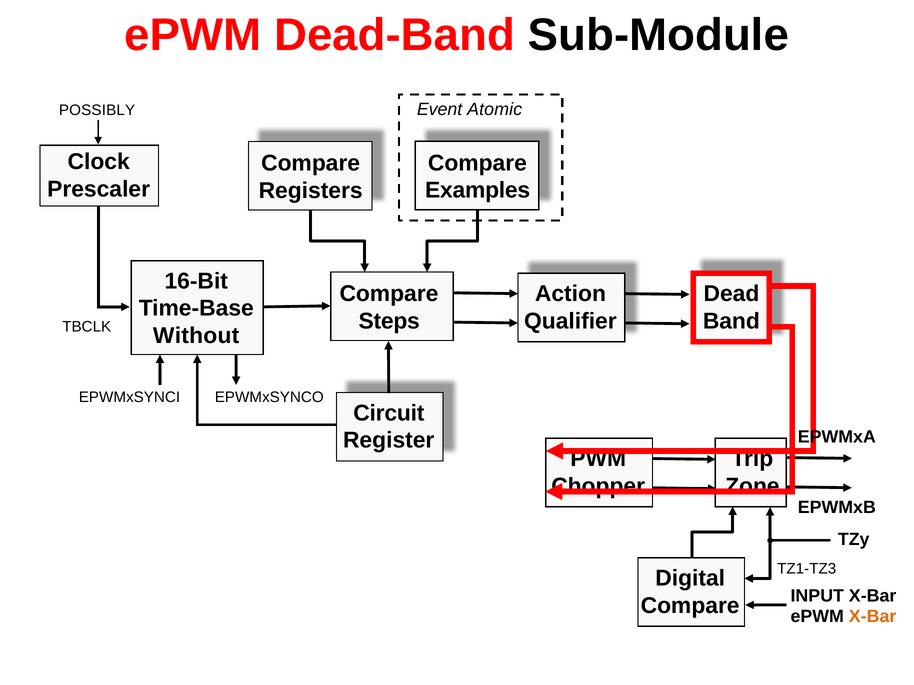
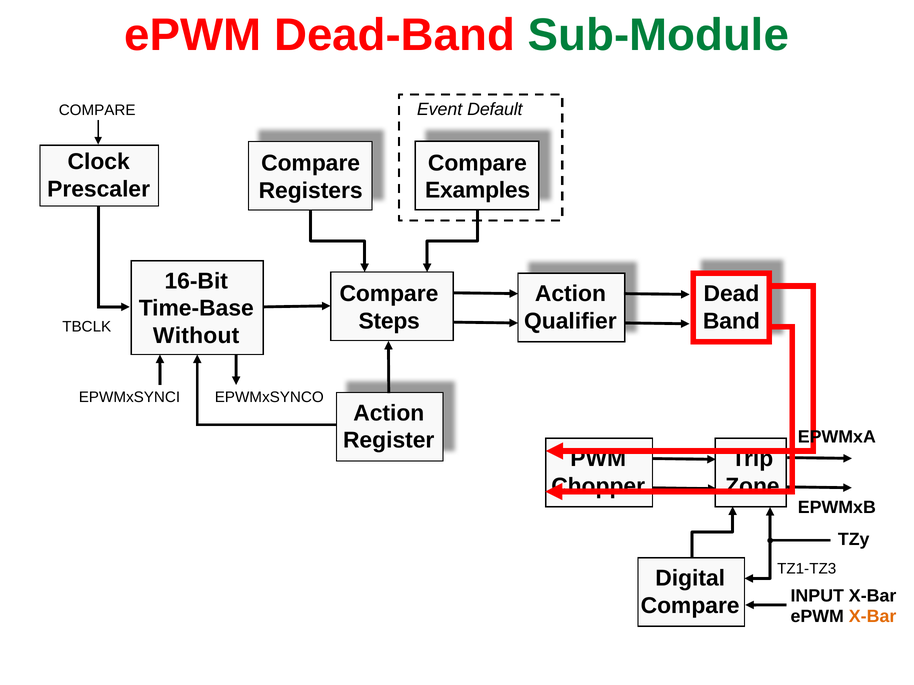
Sub-Module colour: black -> green
Atomic: Atomic -> Default
POSSIBLY at (97, 111): POSSIBLY -> COMPARE
Circuit at (389, 413): Circuit -> Action
